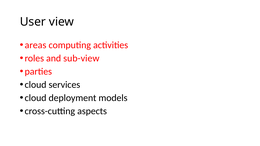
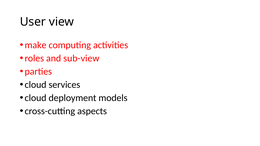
areas: areas -> make
